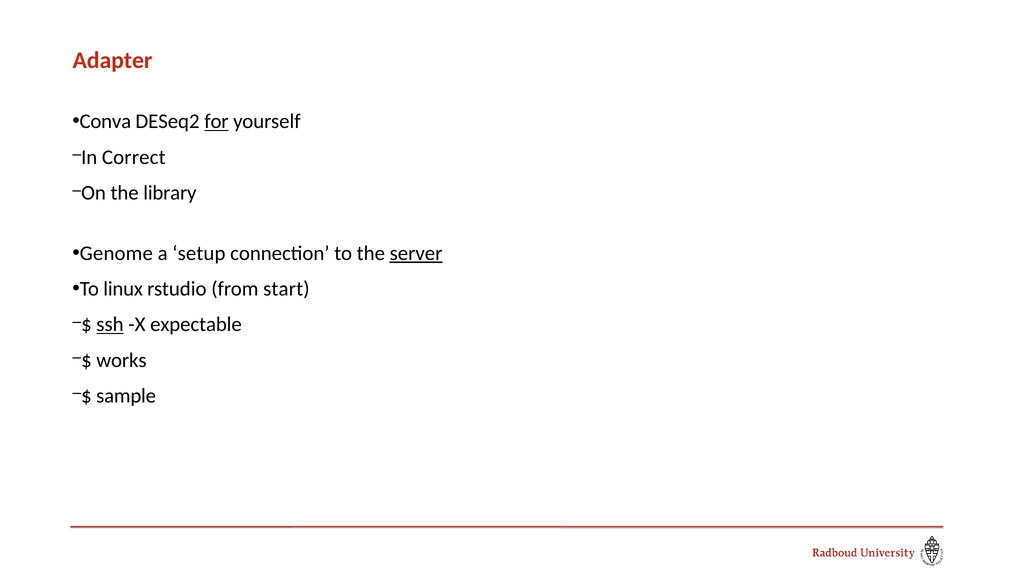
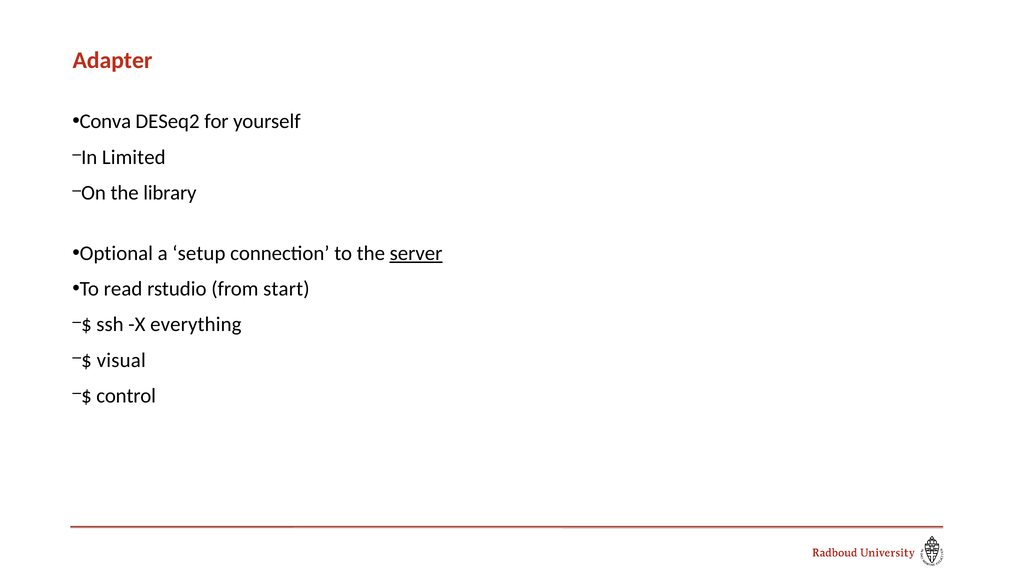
for underline: present -> none
Correct: Correct -> Limited
Genome: Genome -> Optional
linux: linux -> read
ssh underline: present -> none
expectable: expectable -> everything
works: works -> visual
sample: sample -> control
